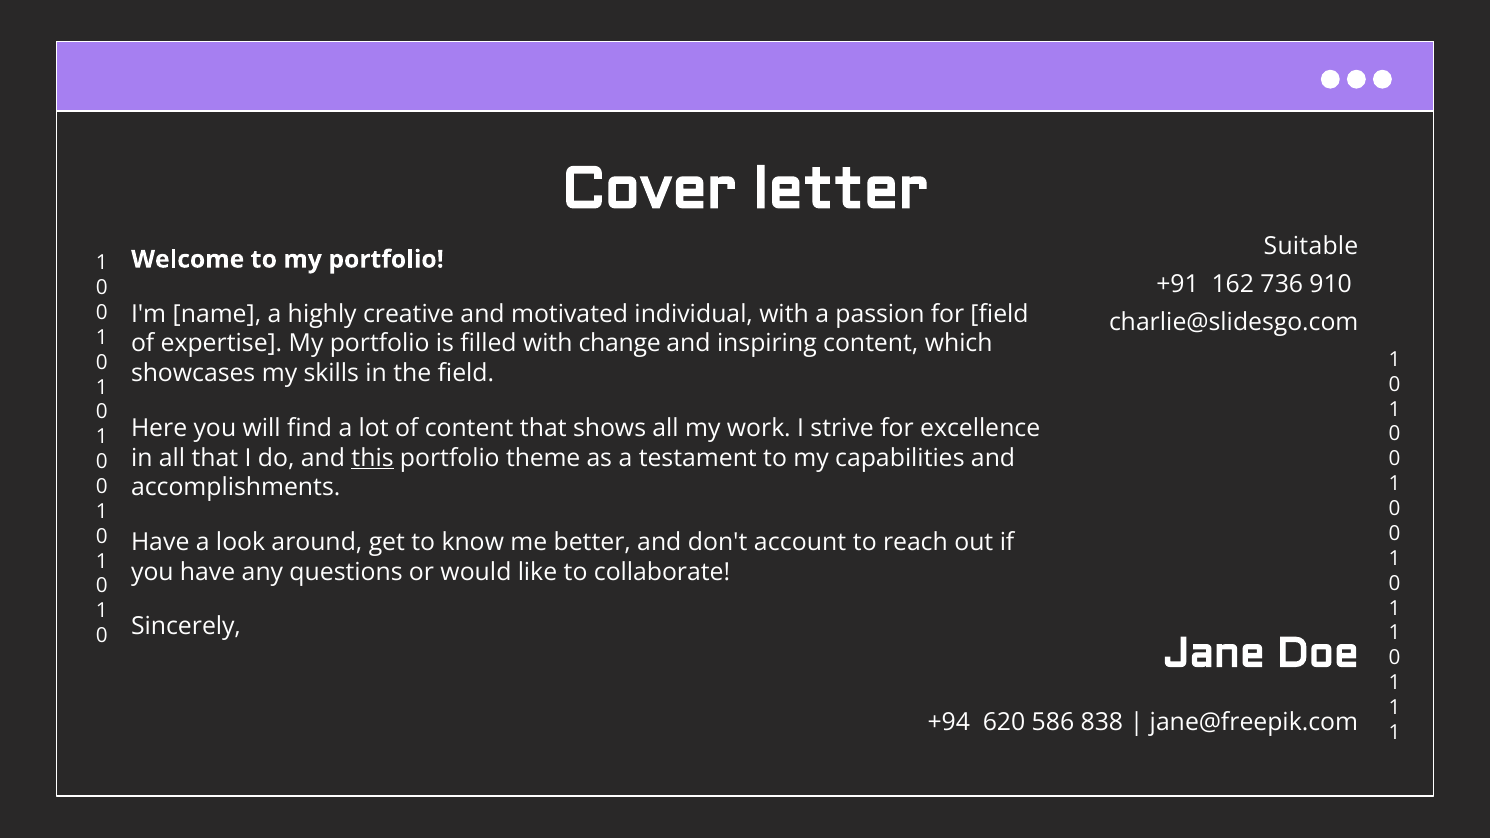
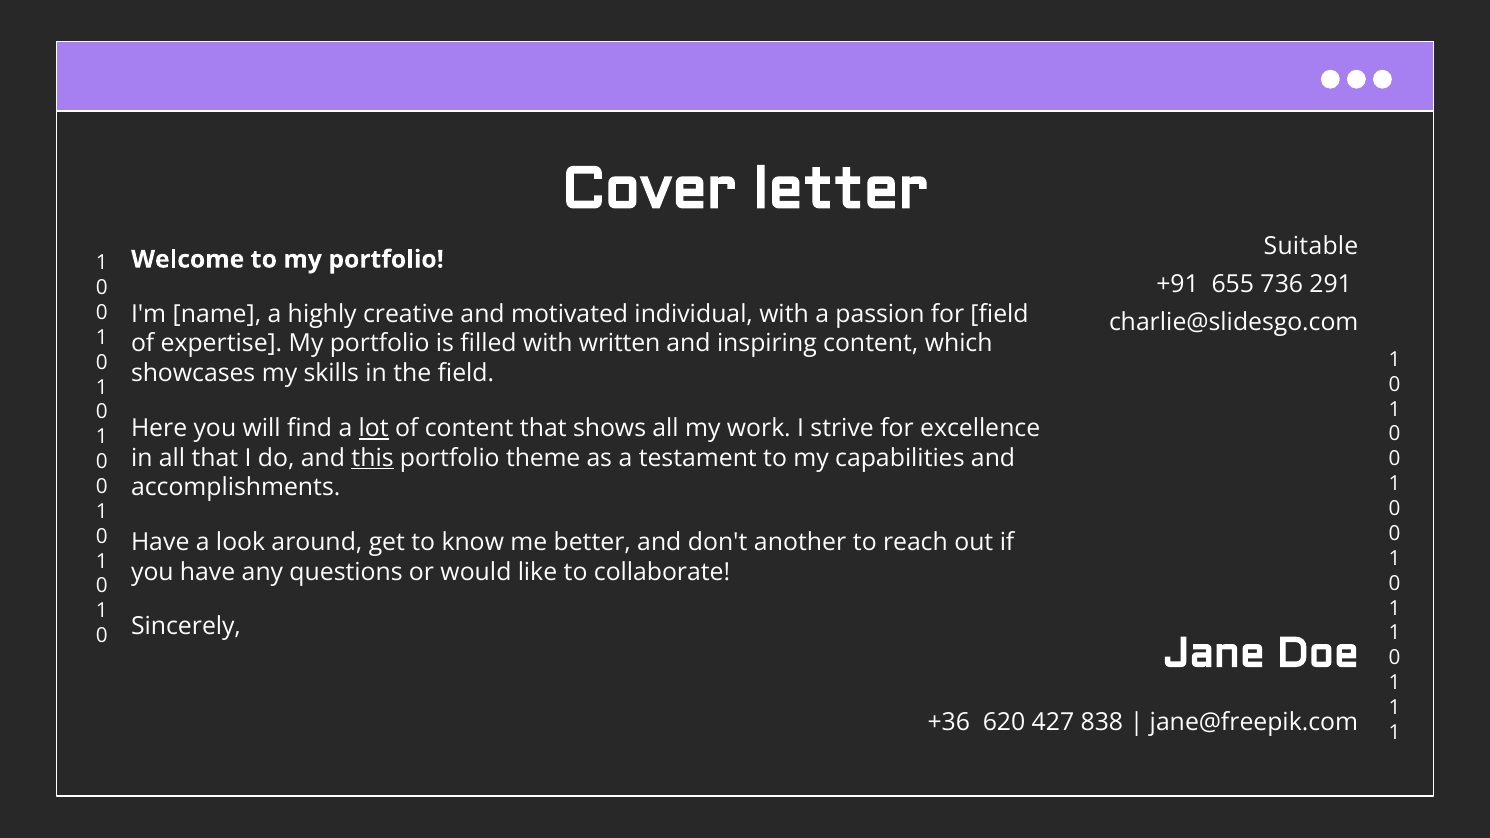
162: 162 -> 655
910: 910 -> 291
change: change -> written
lot underline: none -> present
account: account -> another
+94: +94 -> +36
586: 586 -> 427
